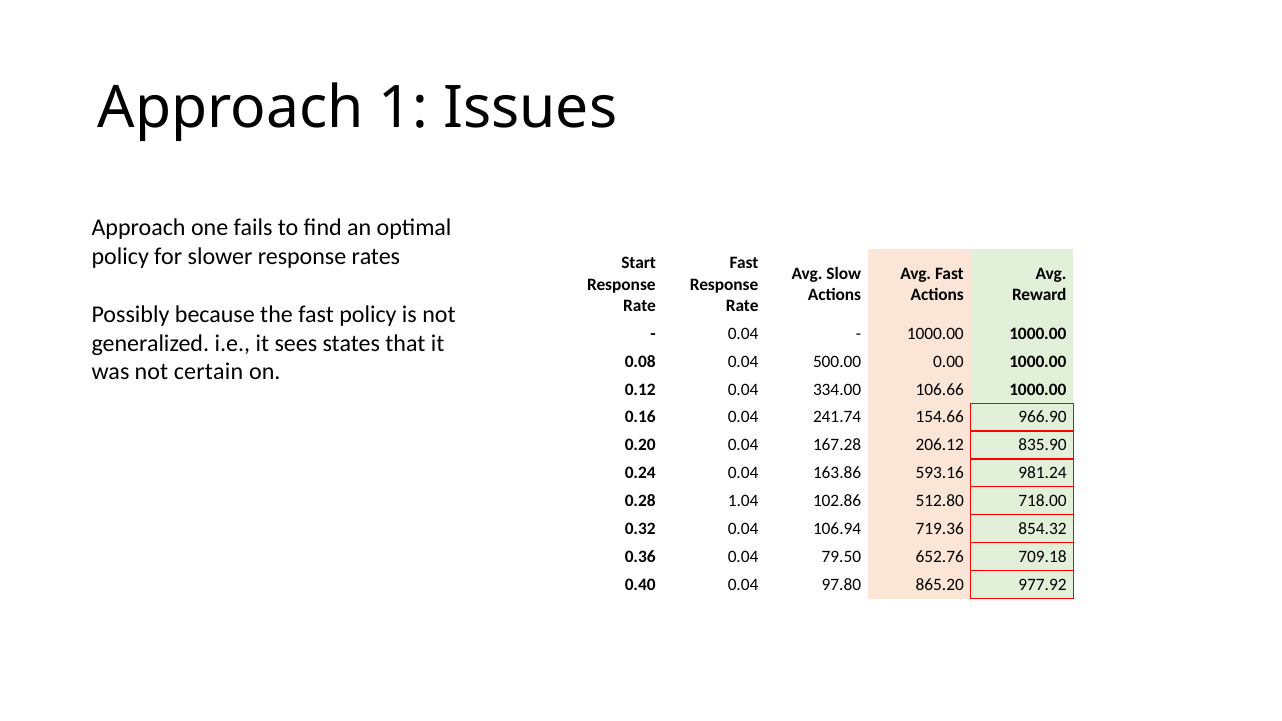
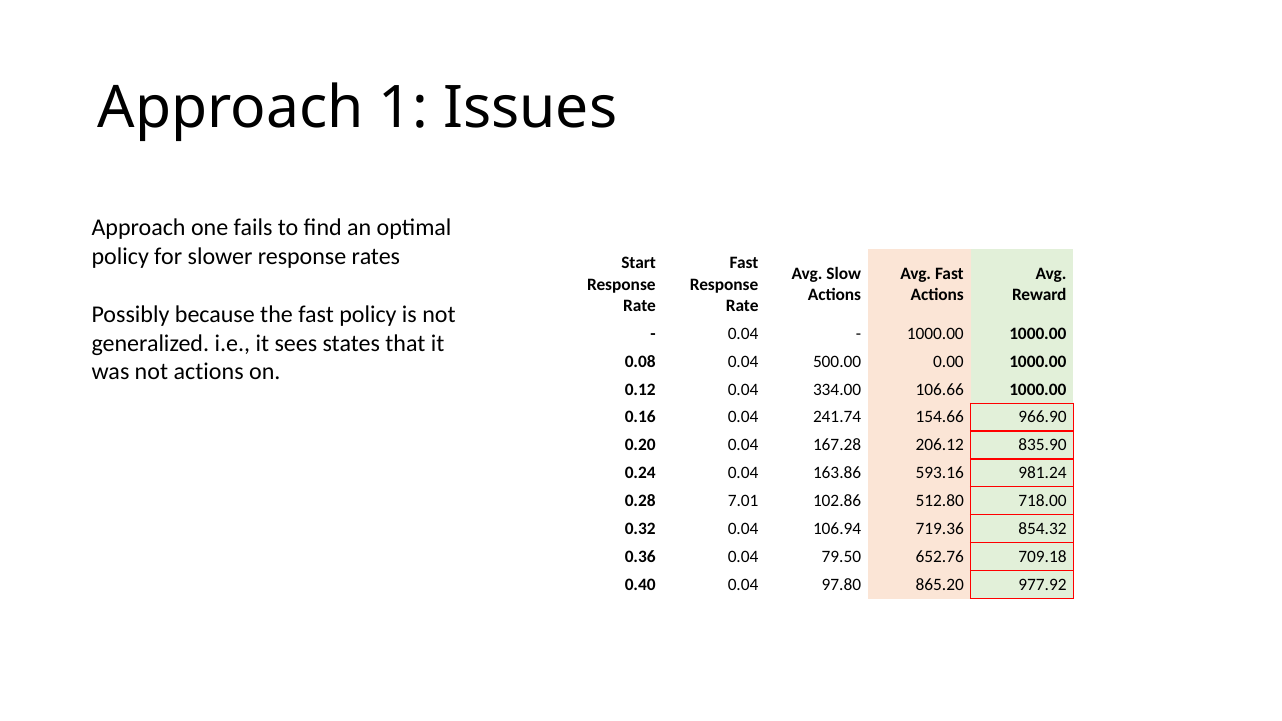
not certain: certain -> actions
1.04: 1.04 -> 7.01
